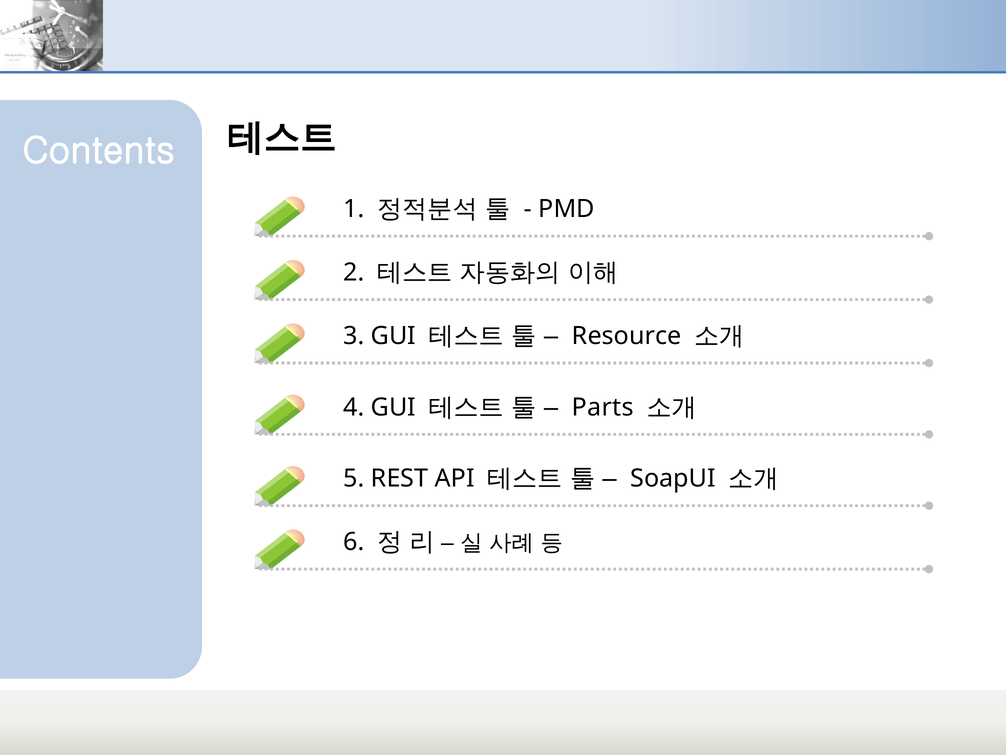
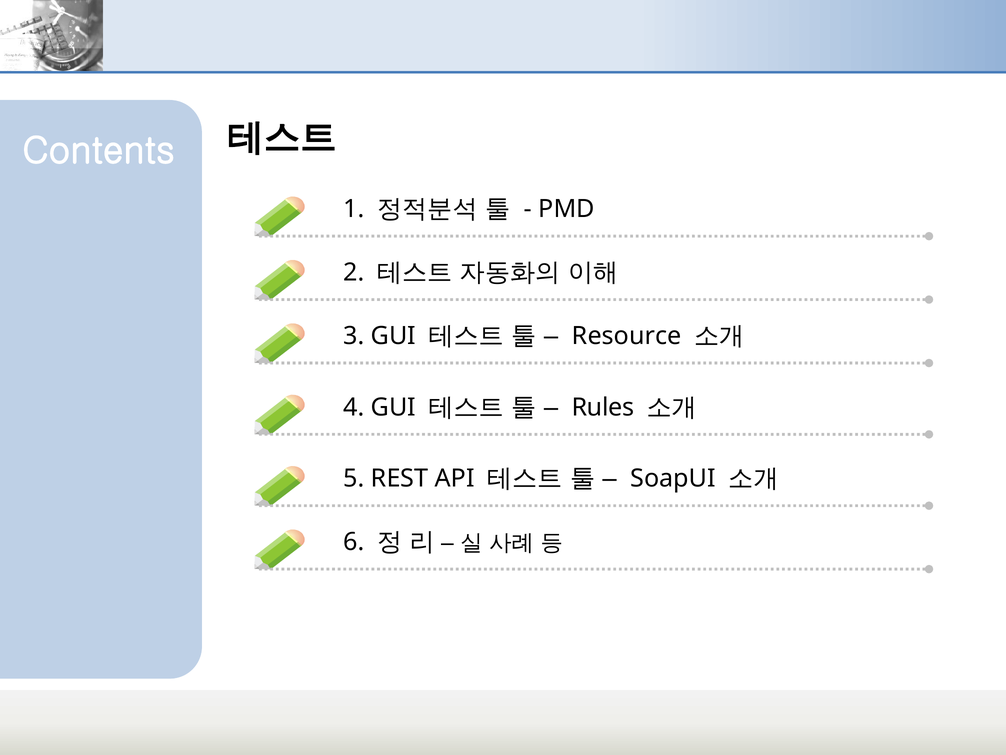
Parts: Parts -> Rules
